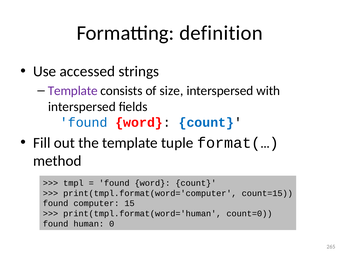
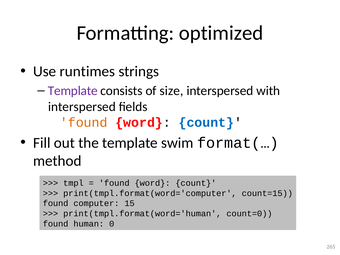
definition: definition -> optimized
accessed: accessed -> runtimes
found at (84, 123) colour: blue -> orange
tuple: tuple -> swim
